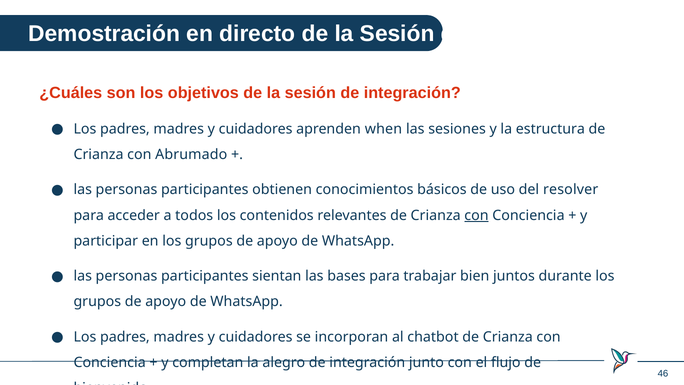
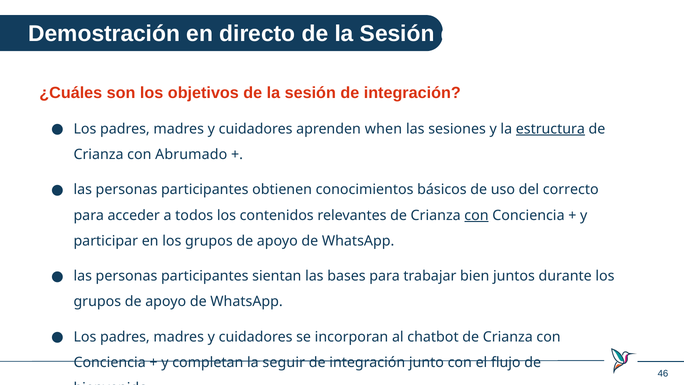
estructura underline: none -> present
resolver: resolver -> correcto
alegro: alegro -> seguir
